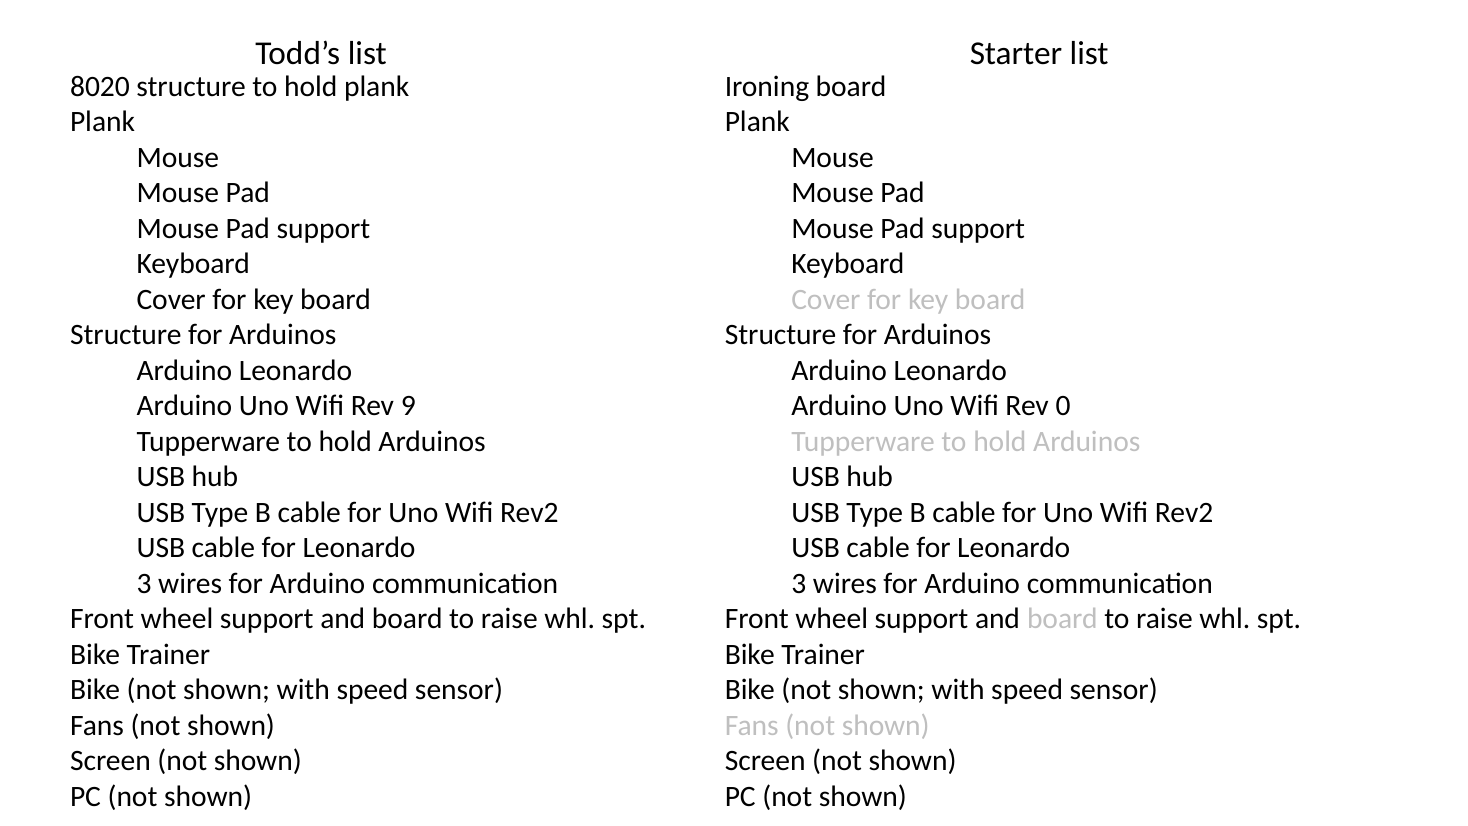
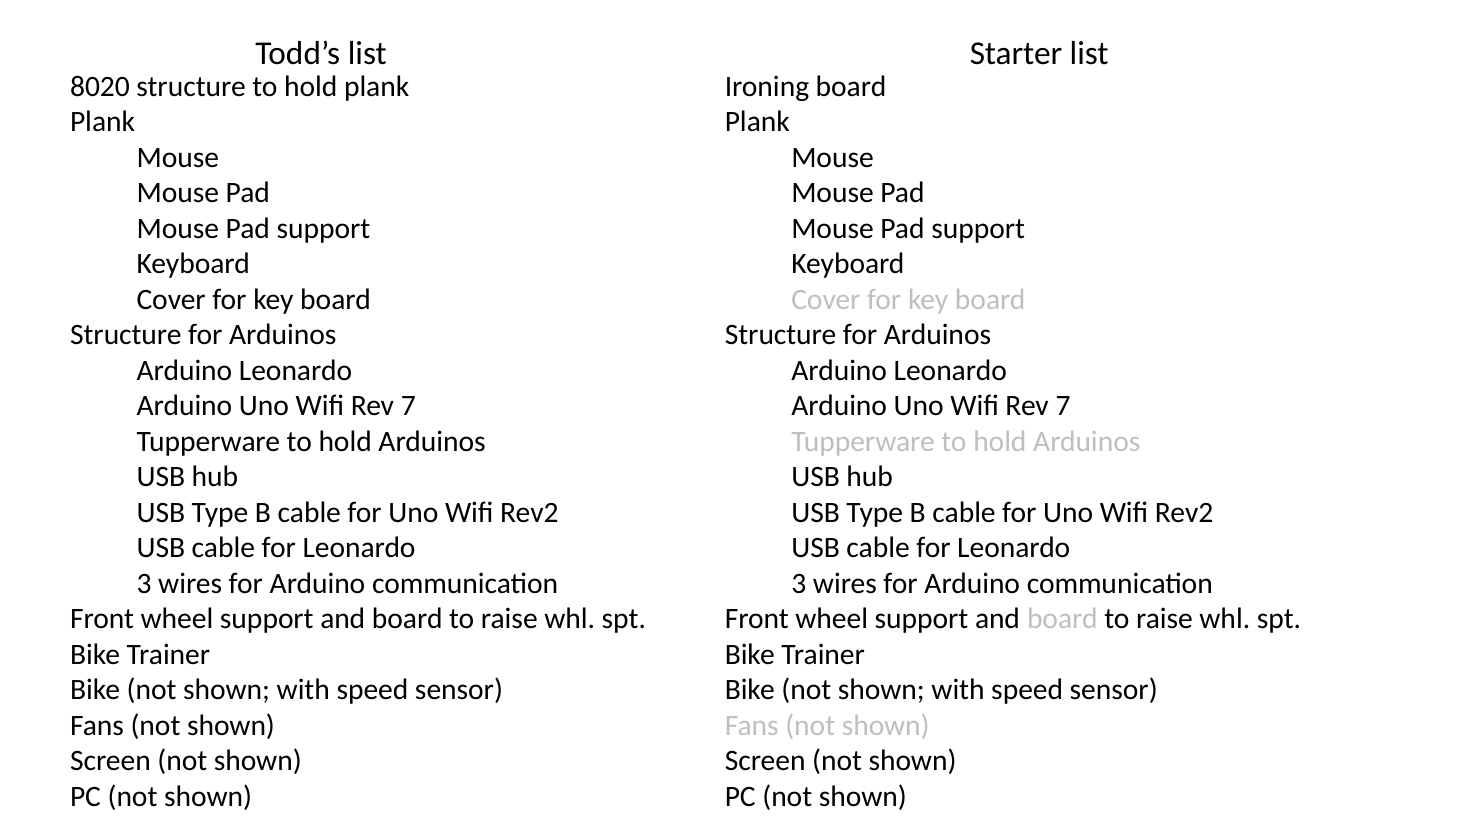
9 at (408, 406): 9 -> 7
0 at (1063, 406): 0 -> 7
